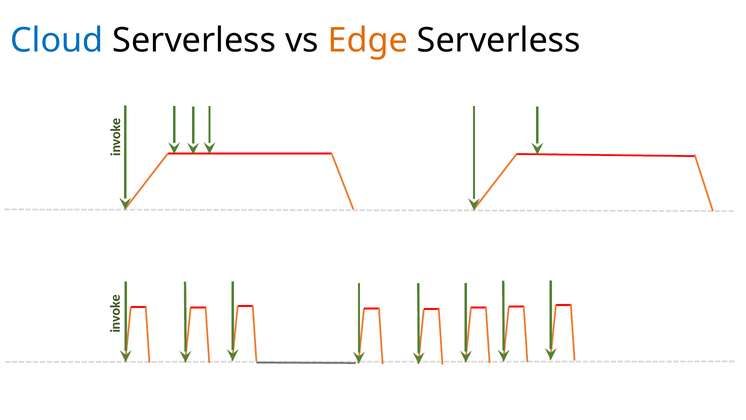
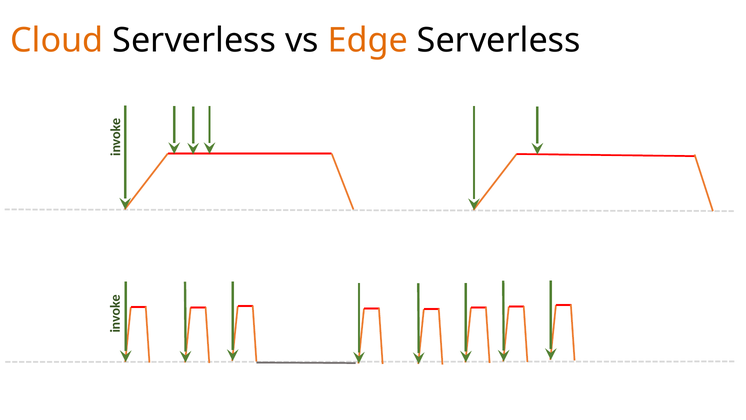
Cloud colour: blue -> orange
